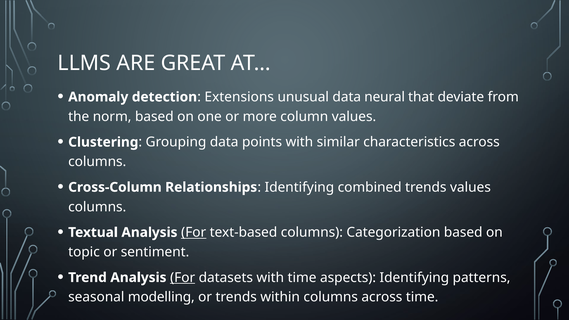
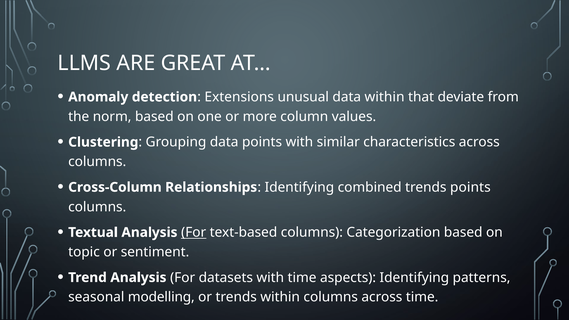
data neural: neural -> within
trends values: values -> points
For at (183, 278) underline: present -> none
